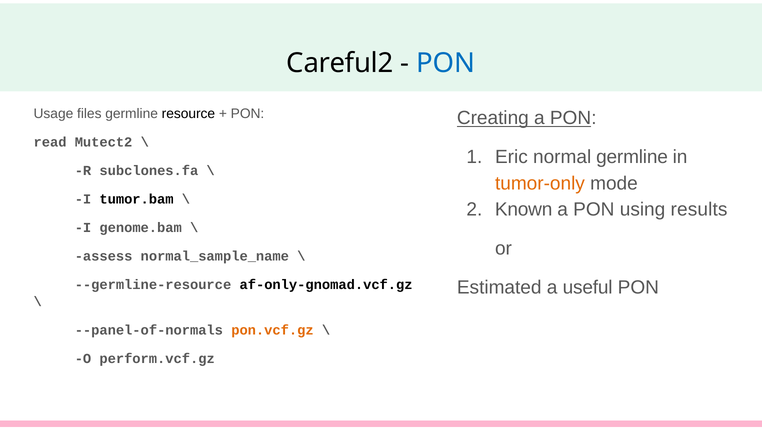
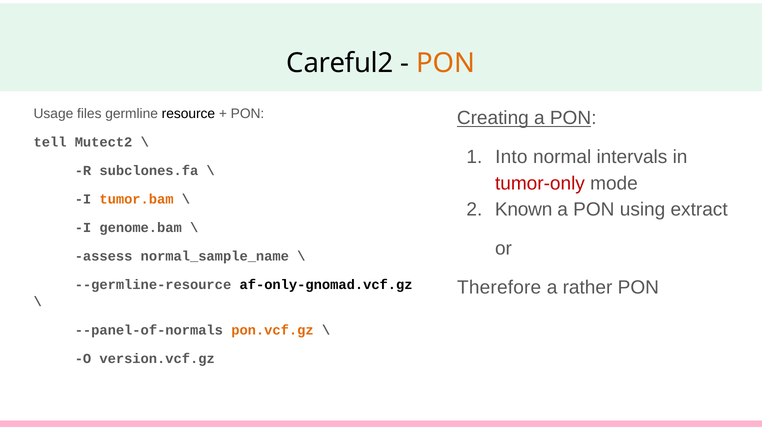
PON at (446, 63) colour: blue -> orange
read: read -> tell
Eric: Eric -> Into
normal germline: germline -> intervals
tumor-only colour: orange -> red
tumor.bam colour: black -> orange
results: results -> extract
Estimated: Estimated -> Therefore
useful: useful -> rather
perform.vcf.gz: perform.vcf.gz -> version.vcf.gz
